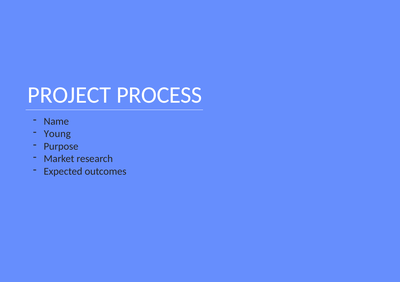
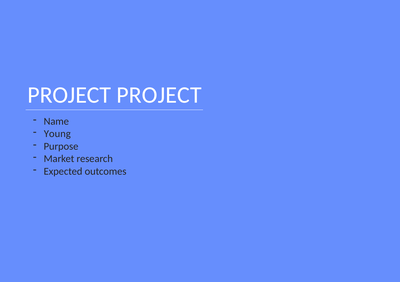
PROJECT PROCESS: PROCESS -> PROJECT
